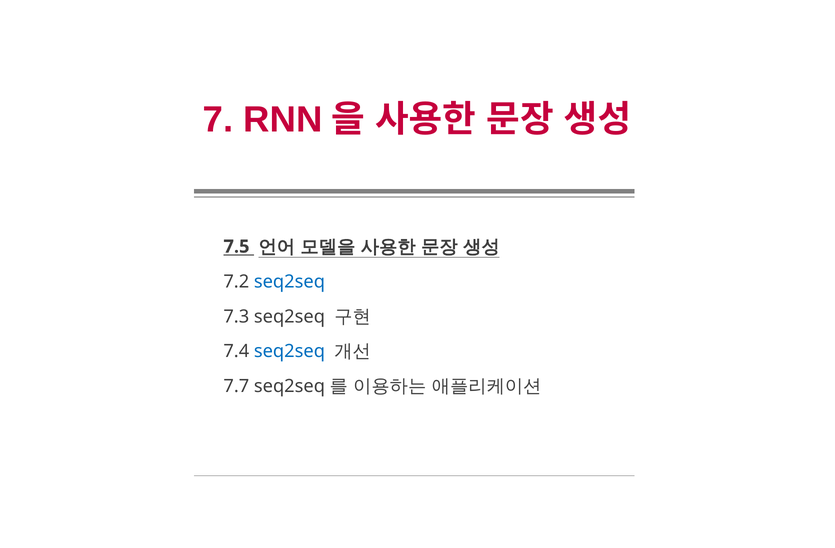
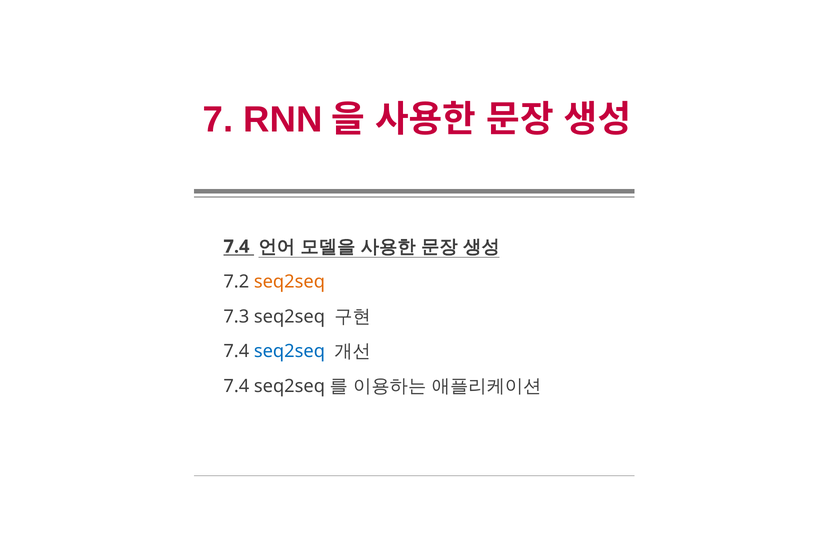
7.5 at (236, 247): 7.5 -> 7.4
seq2seq at (289, 282) colour: blue -> orange
7.7 at (236, 387): 7.7 -> 7.4
